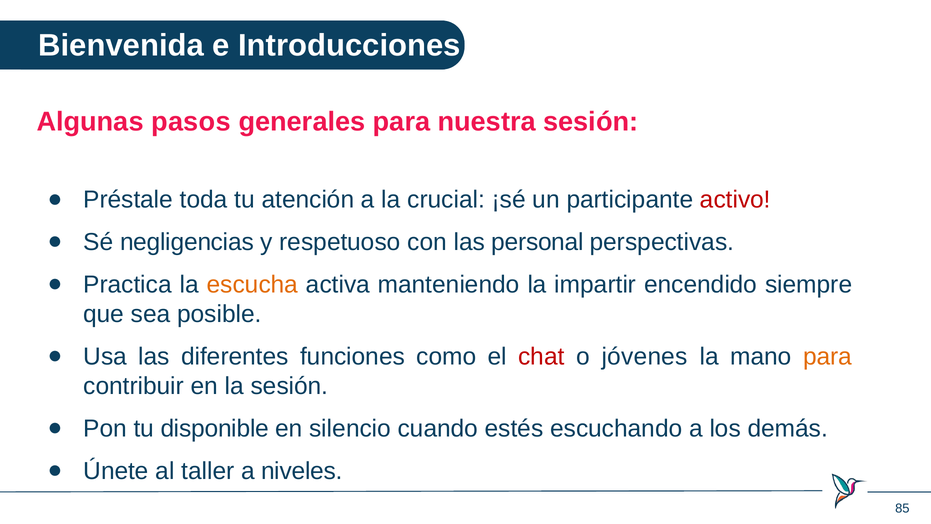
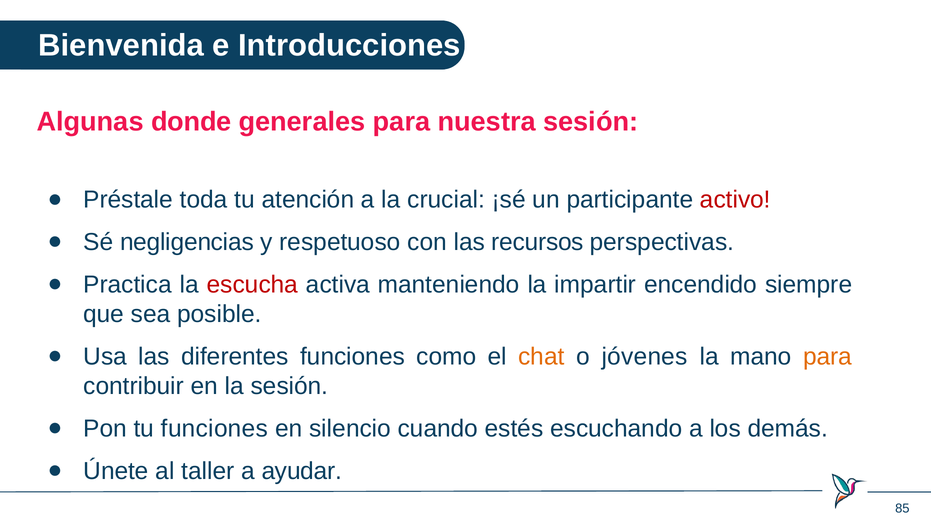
pasos: pasos -> donde
personal: personal -> recursos
escucha colour: orange -> red
chat colour: red -> orange
tu disponible: disponible -> funciones
niveles: niveles -> ayudar
